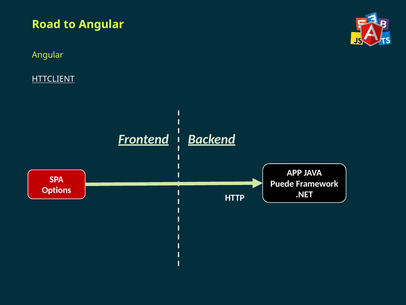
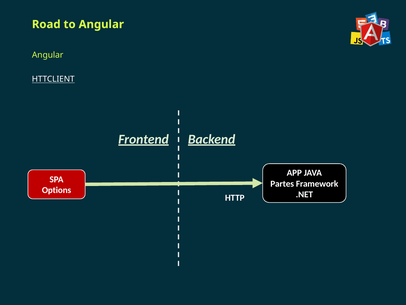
Puede: Puede -> Partes
